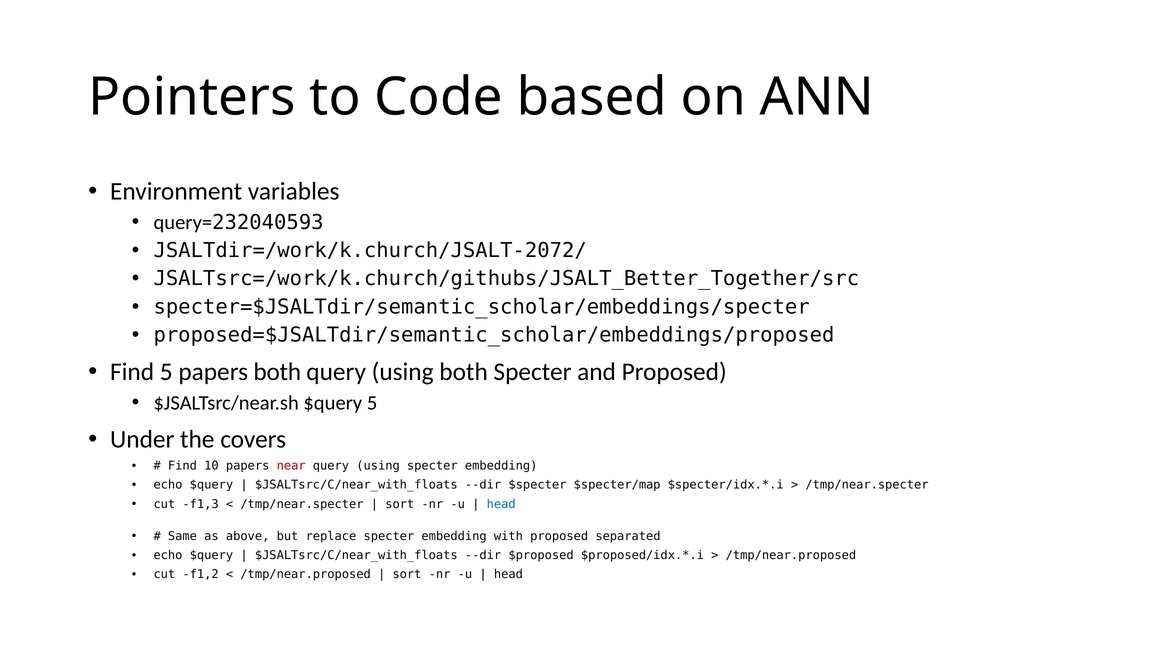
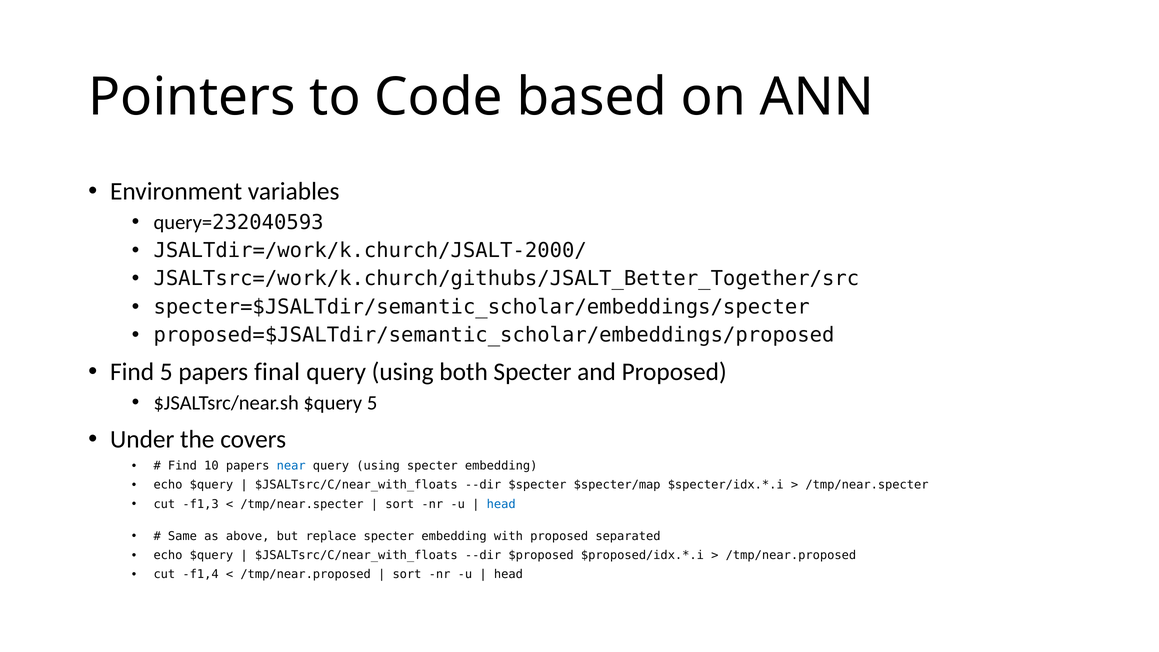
JSALTdir=/work/k.church/JSALT-2072/: JSALTdir=/work/k.church/JSALT-2072/ -> JSALTdir=/work/k.church/JSALT-2000/
papers both: both -> final
near colour: red -> blue
f1,2: f1,2 -> f1,4
